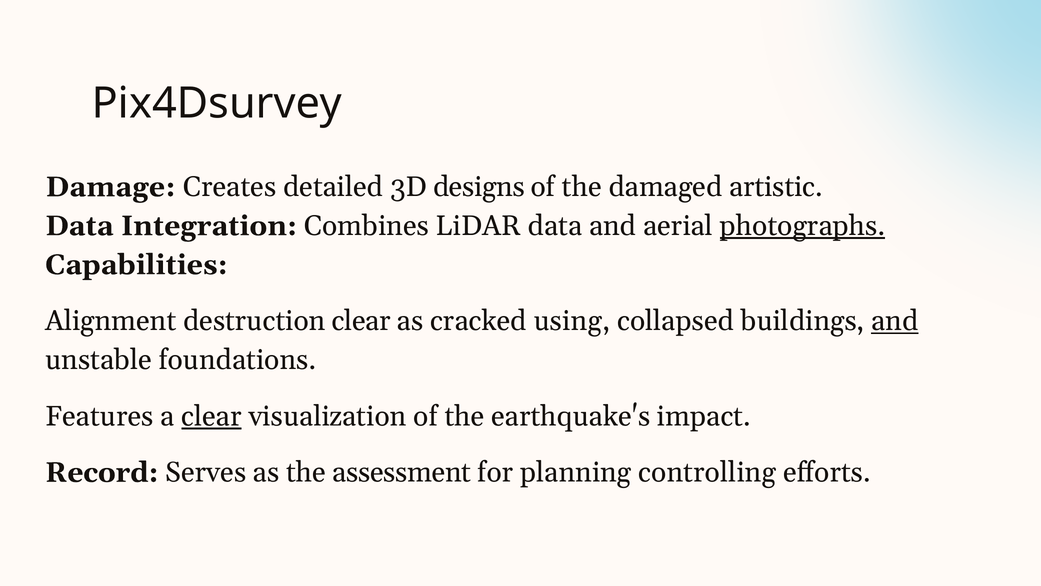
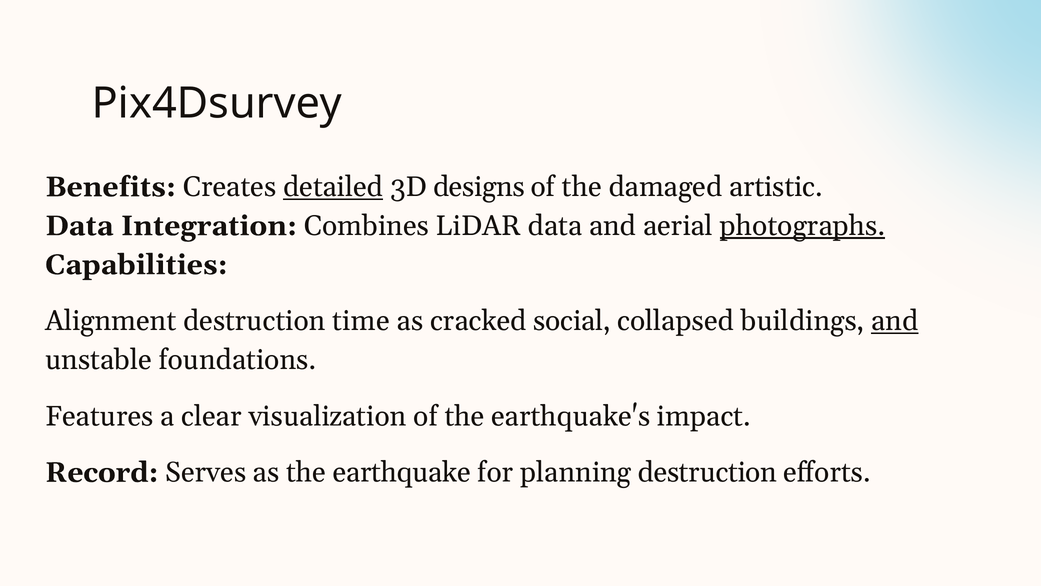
Damage: Damage -> Benefits
detailed underline: none -> present
destruction clear: clear -> time
using: using -> social
clear at (211, 416) underline: present -> none
assessment: assessment -> earthquake
planning controlling: controlling -> destruction
